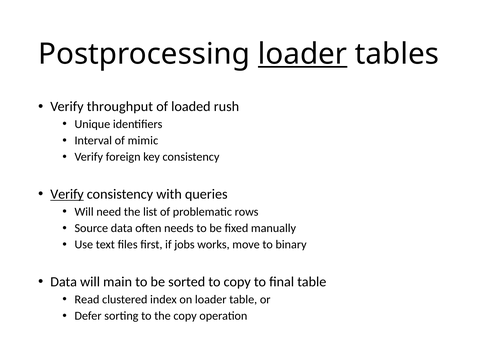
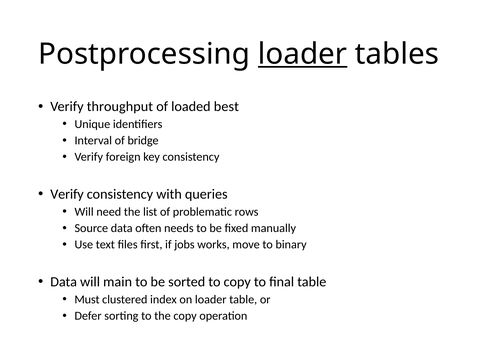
rush: rush -> best
mimic: mimic -> bridge
Verify at (67, 195) underline: present -> none
Read: Read -> Must
